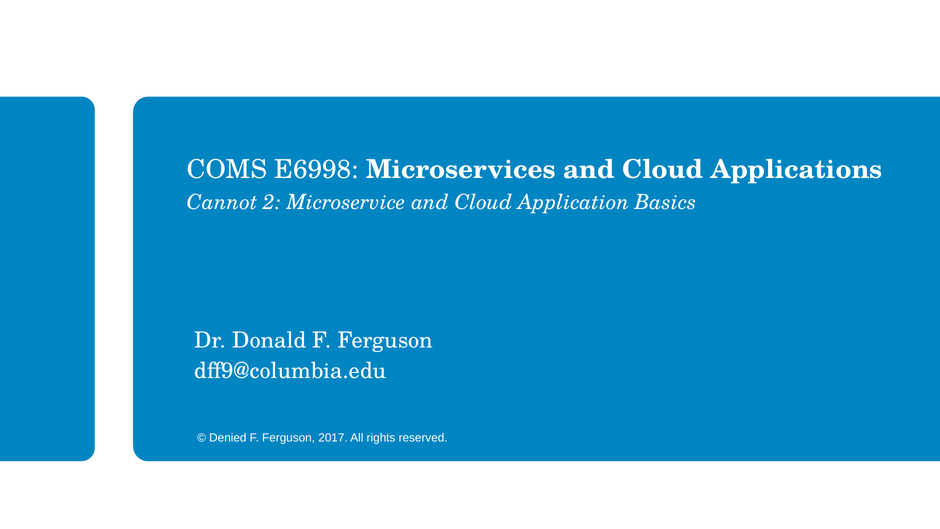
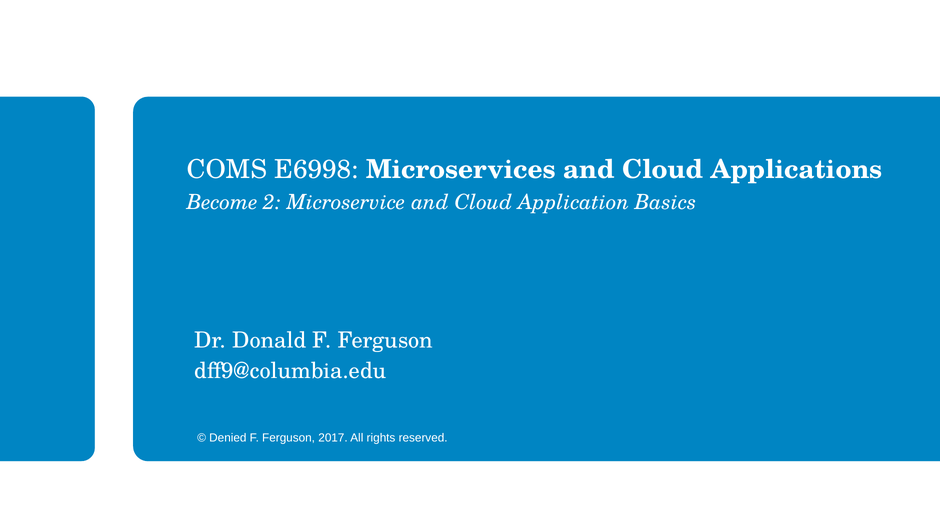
Cannot: Cannot -> Become
